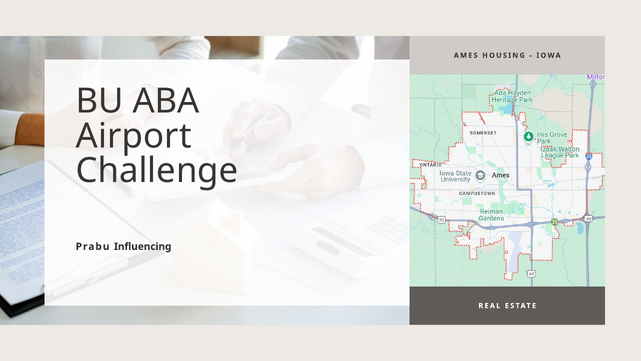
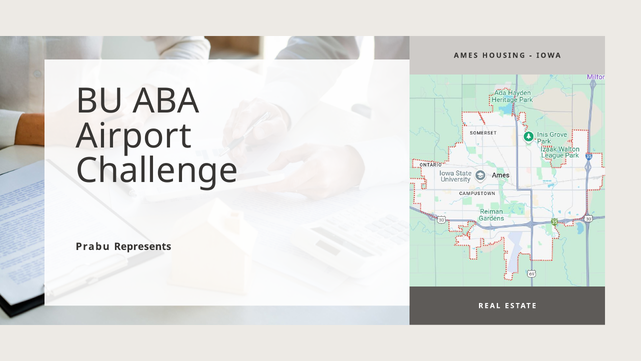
Influencing: Influencing -> Represents
